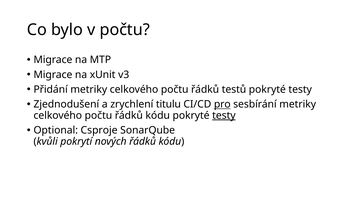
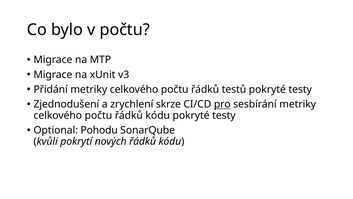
titulu: titulu -> skrze
testy at (224, 115) underline: present -> none
Csproje: Csproje -> Pohodu
